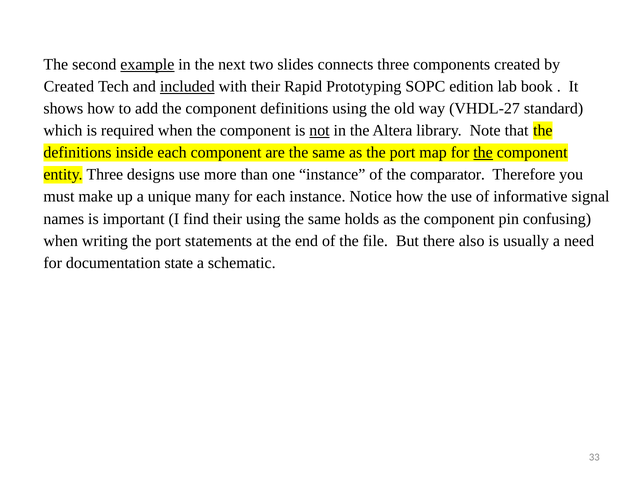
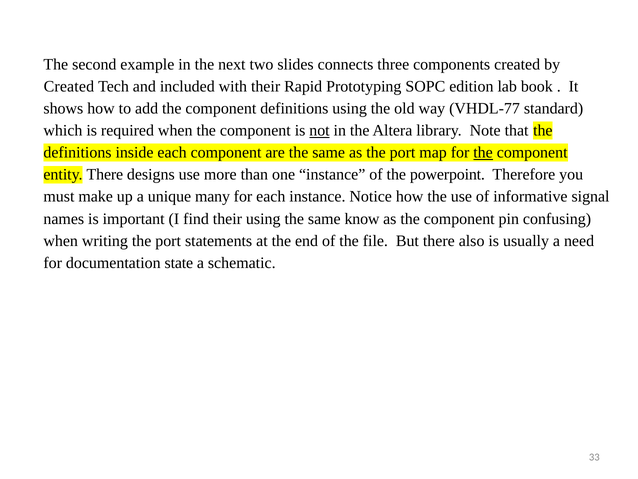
example underline: present -> none
included underline: present -> none
VHDL-27: VHDL-27 -> VHDL-77
entity Three: Three -> There
comparator: comparator -> powerpoint
holds: holds -> know
